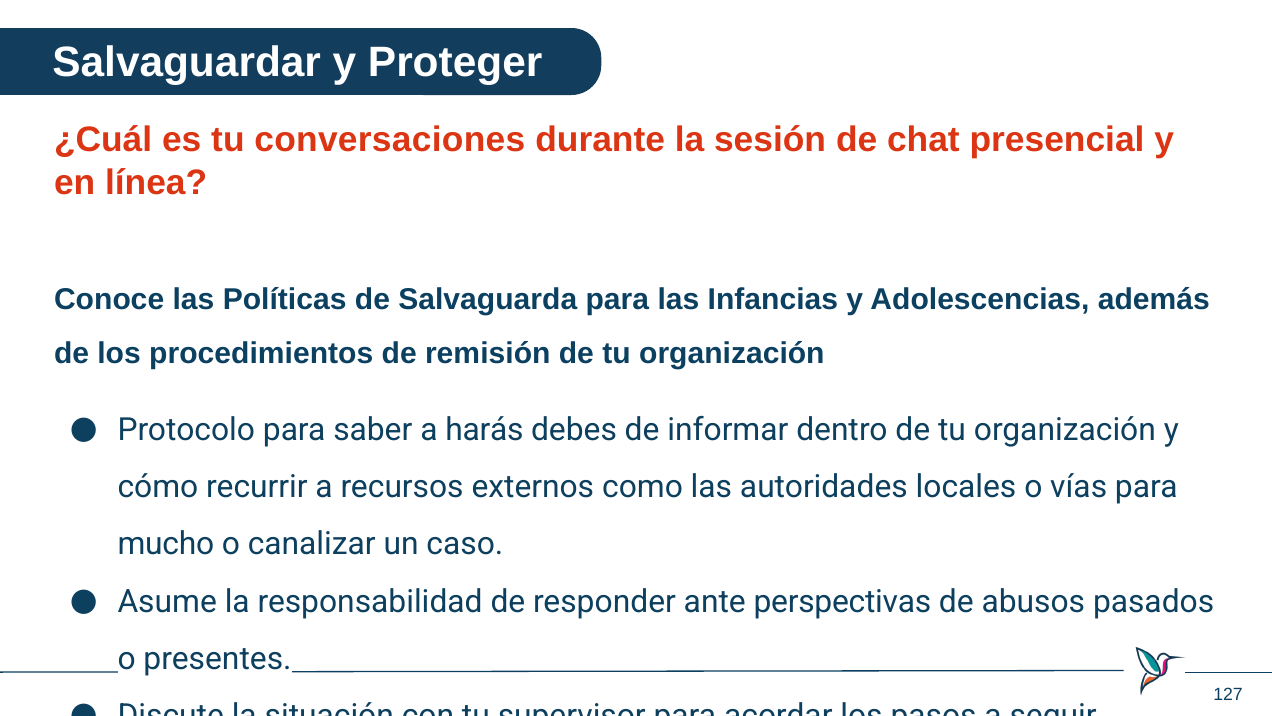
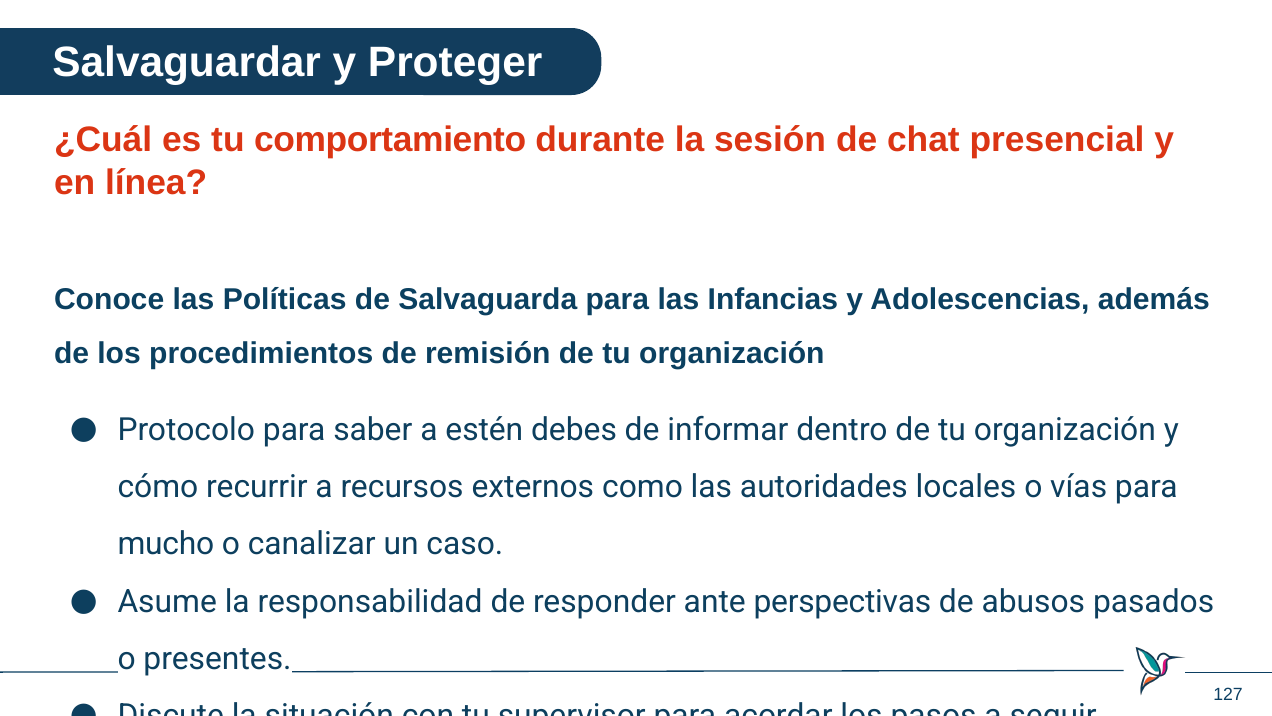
conversaciones: conversaciones -> comportamiento
harás: harás -> estén
